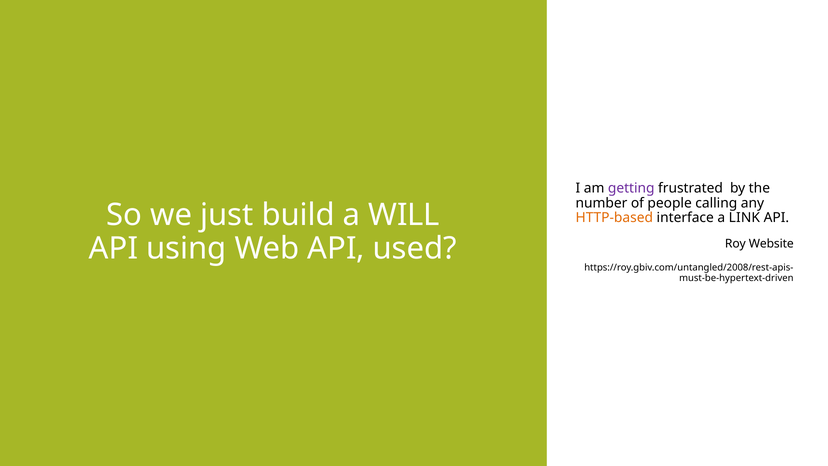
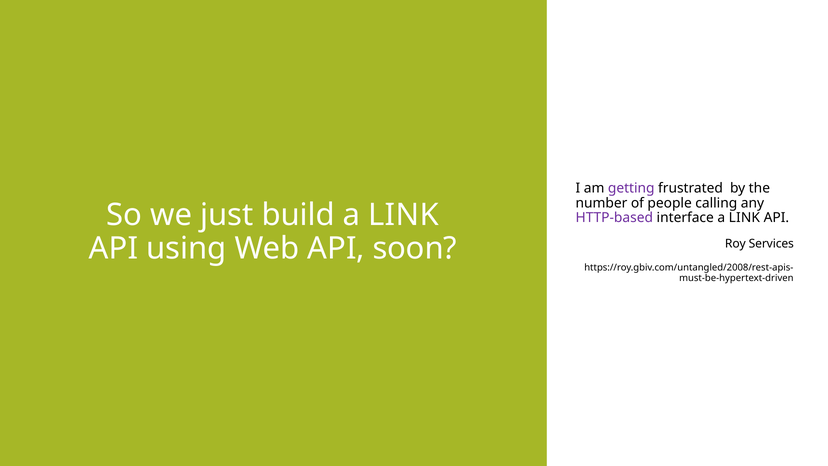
build a WILL: WILL -> LINK
HTTP-based colour: orange -> purple
used: used -> soon
Website: Website -> Services
